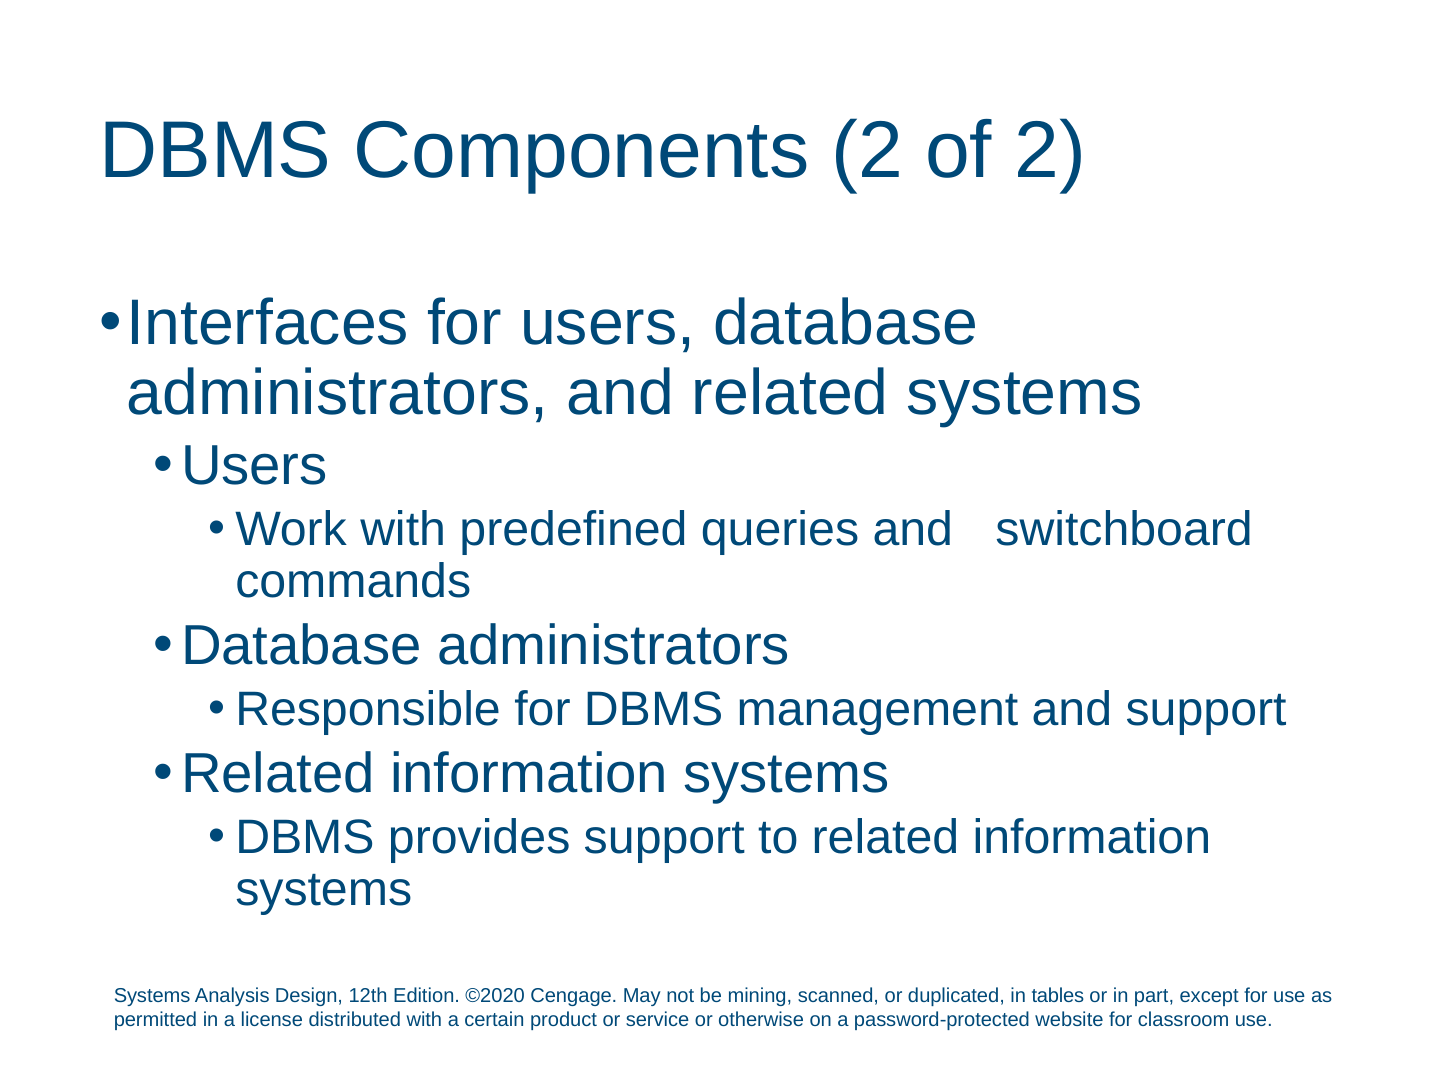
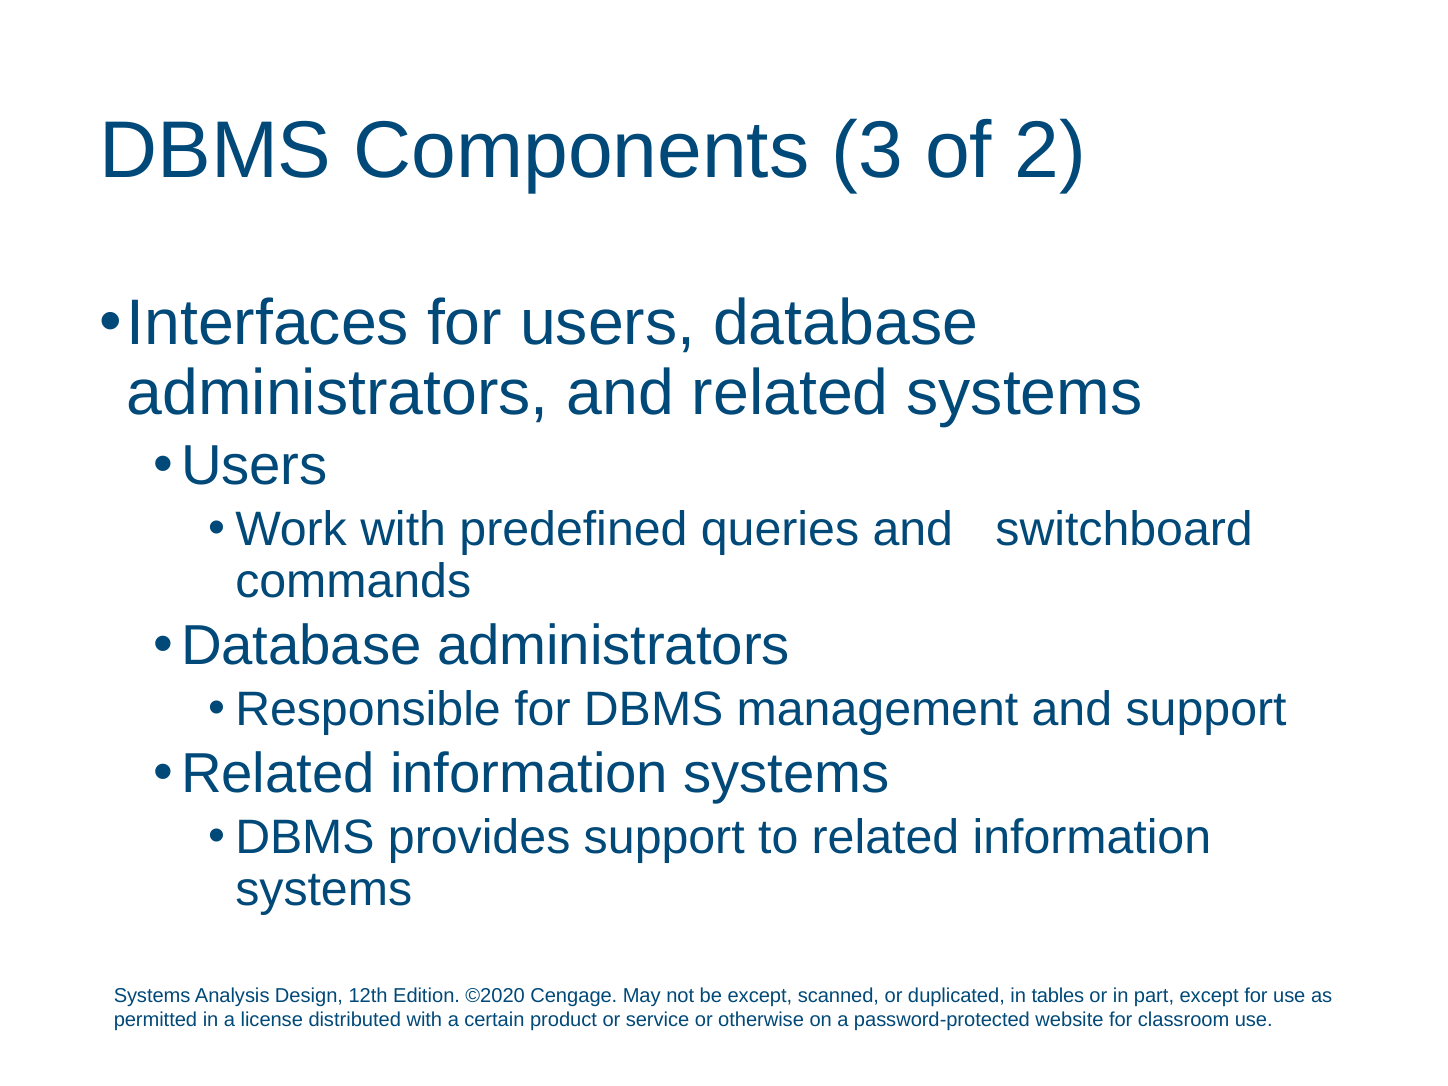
Components 2: 2 -> 3
be mining: mining -> except
